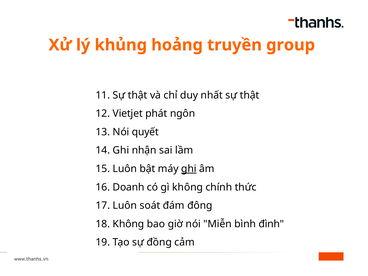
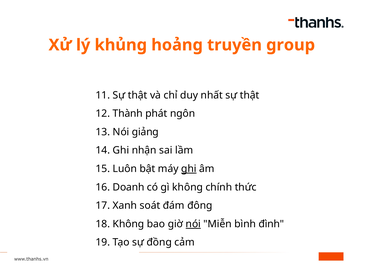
Vietjet: Vietjet -> Thành
quyết: quyết -> giảng
17 Luôn: Luôn -> Xanh
nói at (193, 224) underline: none -> present
